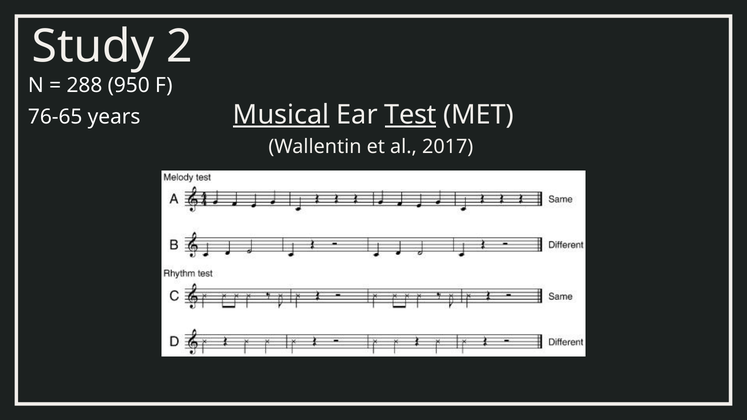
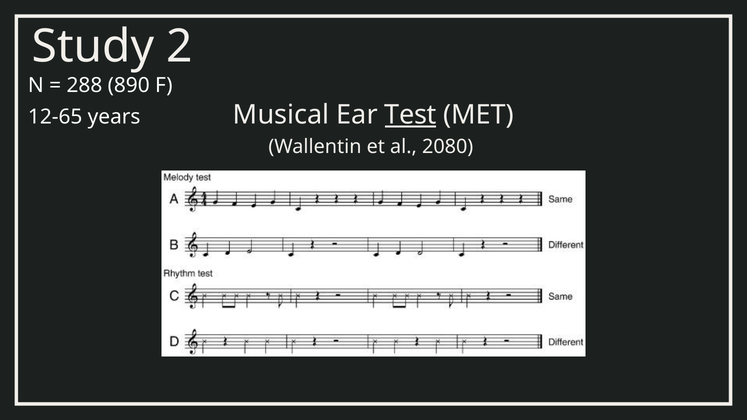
950: 950 -> 890
Musical underline: present -> none
76-65: 76-65 -> 12-65
2017: 2017 -> 2080
